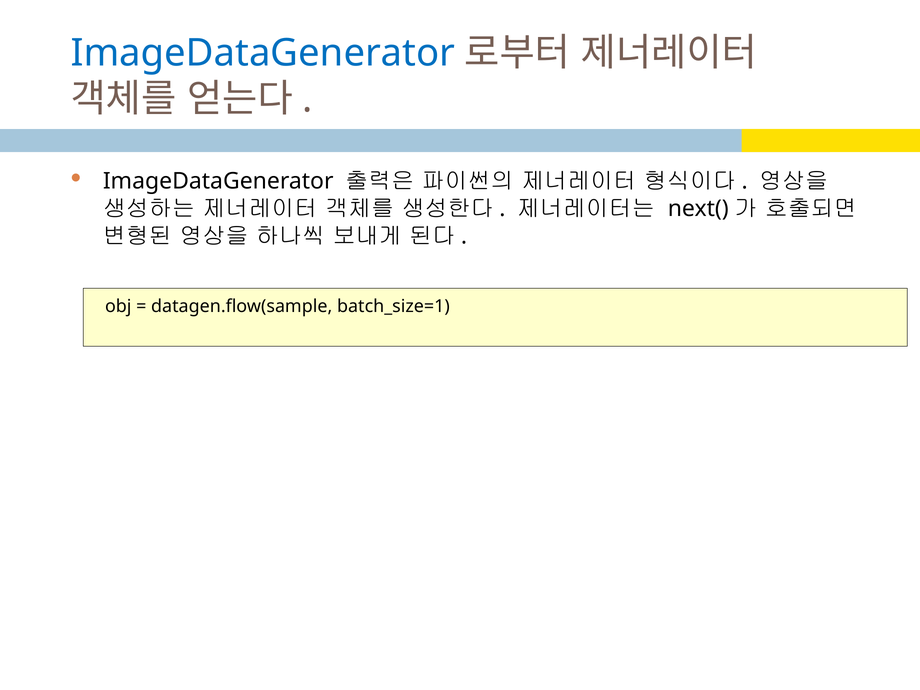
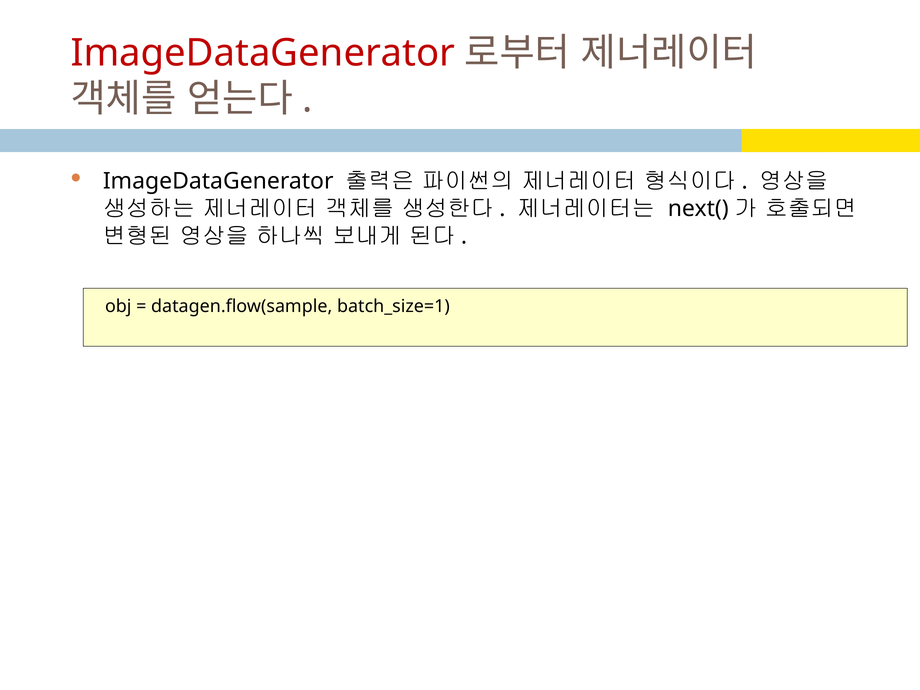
ImageDataGenerator at (263, 53) colour: blue -> red
